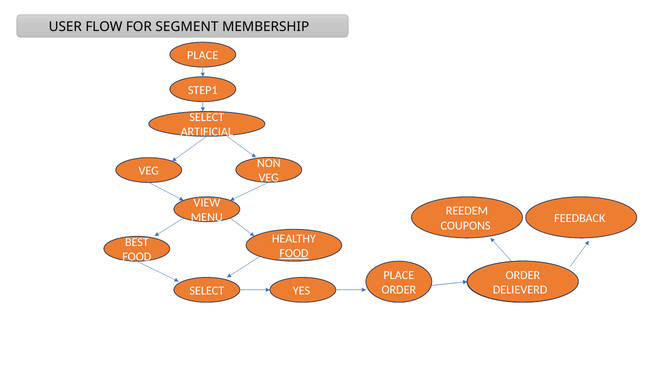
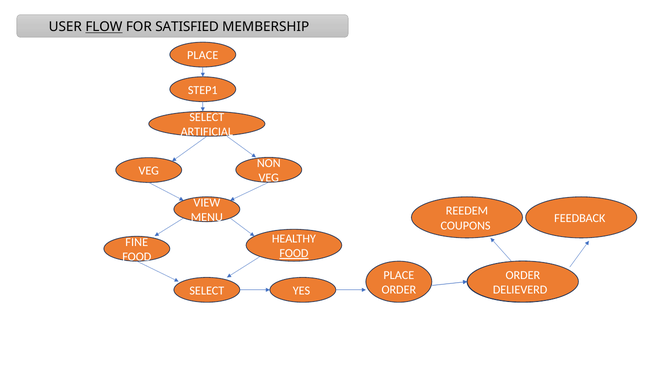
FLOW underline: none -> present
SEGMENT: SEGMENT -> SATISFIED
BEST: BEST -> FINE
